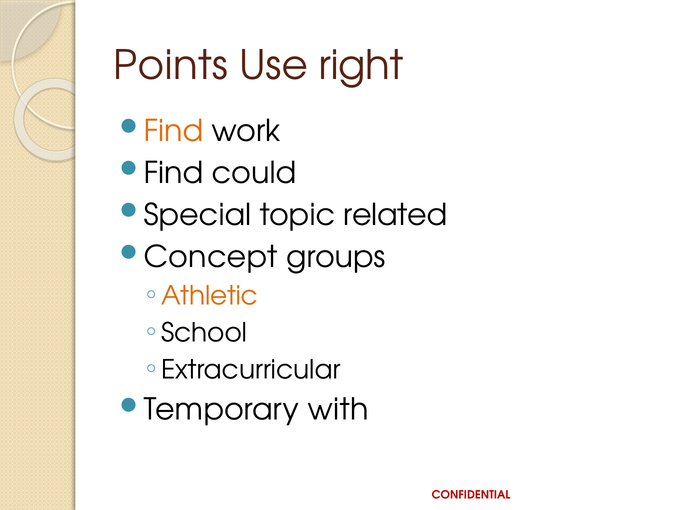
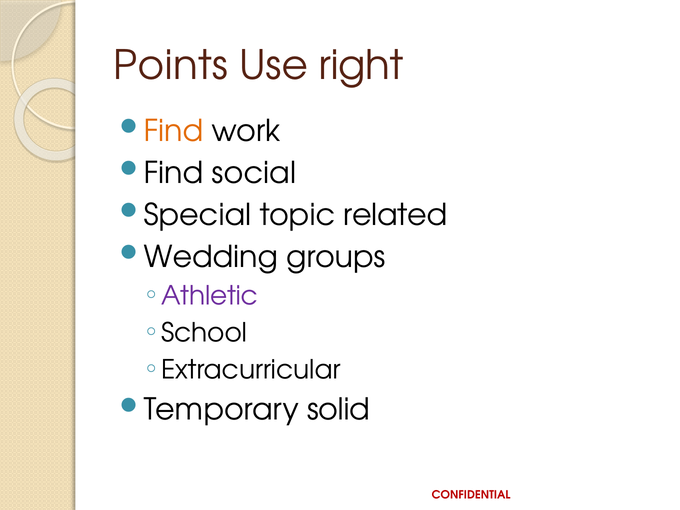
could: could -> social
Concept: Concept -> Wedding
Athletic colour: orange -> purple
with: with -> solid
